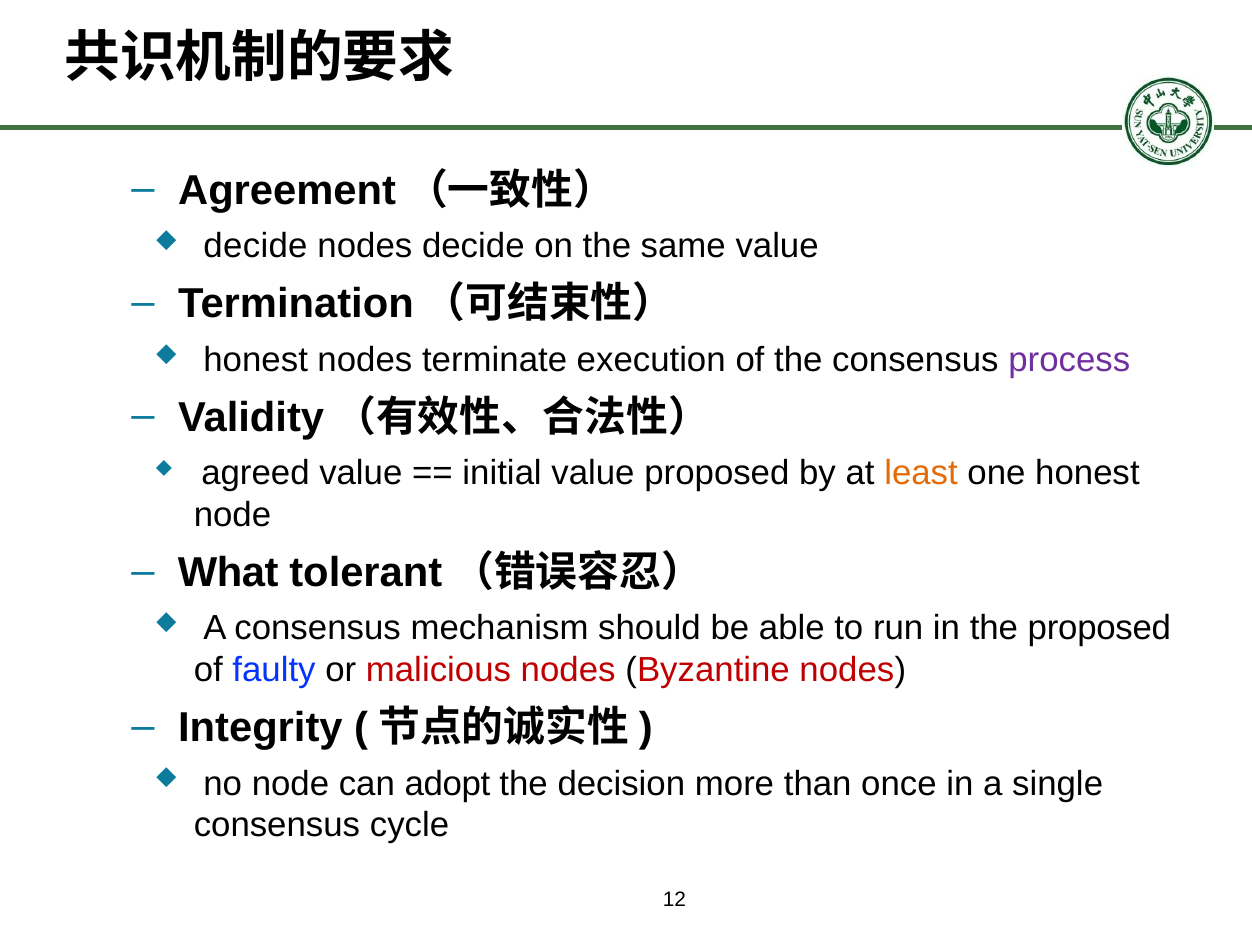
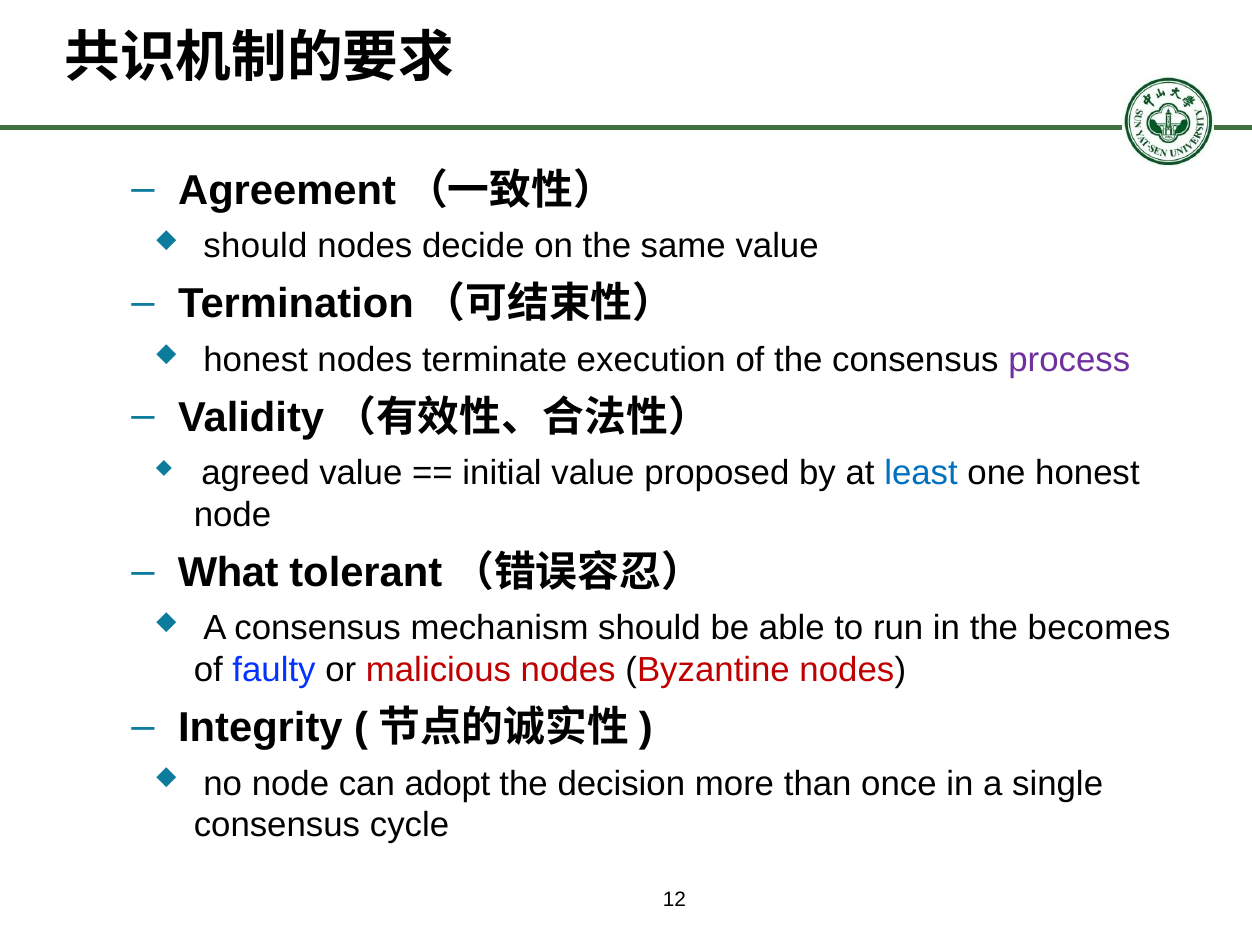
decide at (256, 246): decide -> should
least colour: orange -> blue
the proposed: proposed -> becomes
